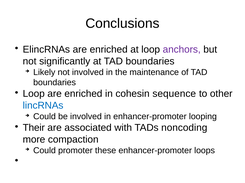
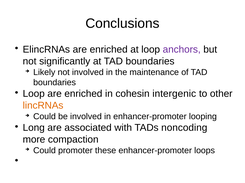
sequence: sequence -> intergenic
lincRNAs colour: blue -> orange
Their: Their -> Long
